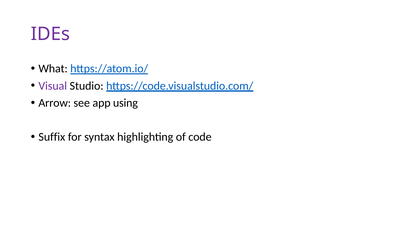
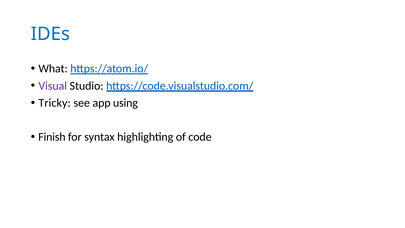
IDEs colour: purple -> blue
Arrow: Arrow -> Tricky
Suffix: Suffix -> Finish
